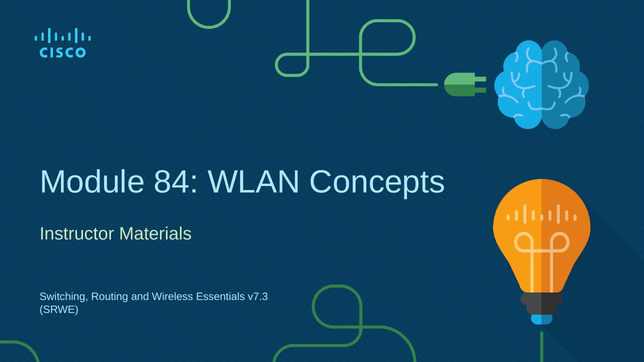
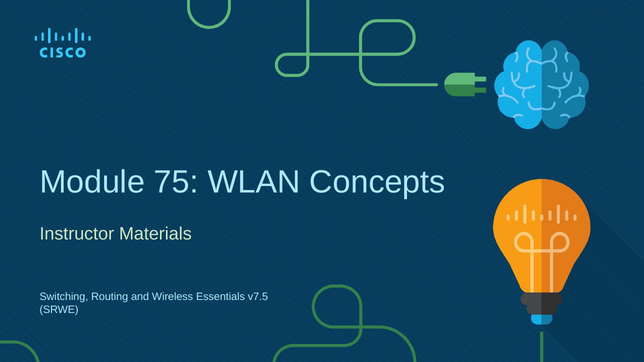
84: 84 -> 75
v7.3: v7.3 -> v7.5
